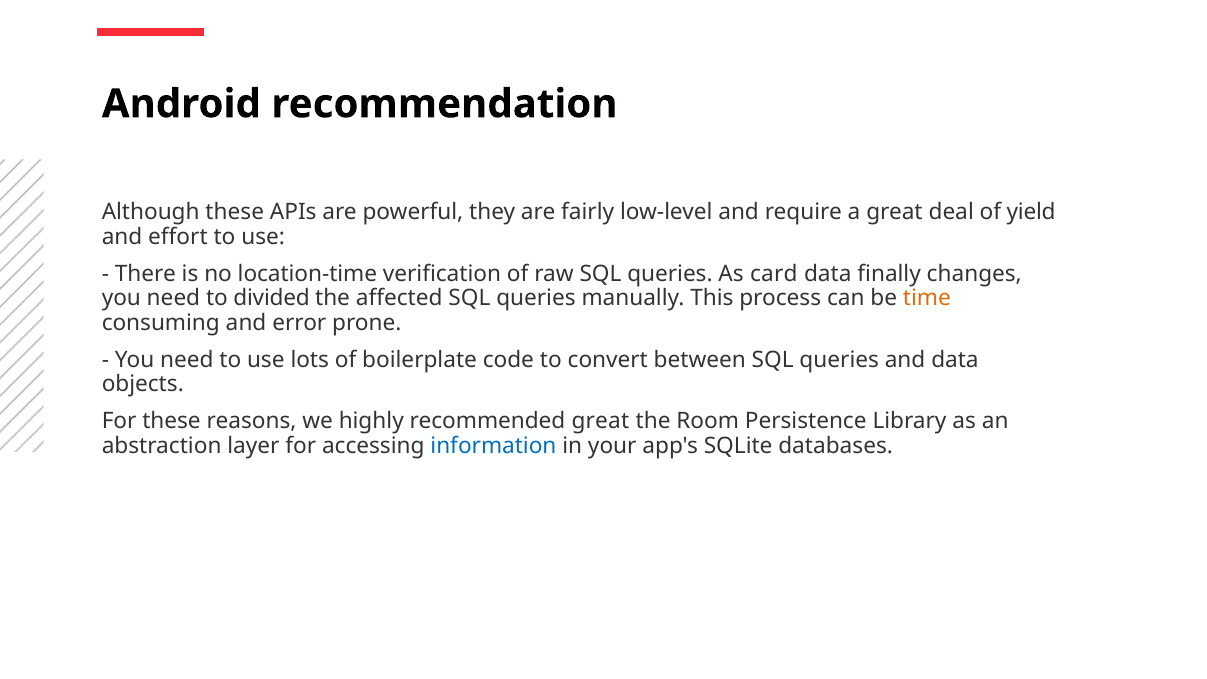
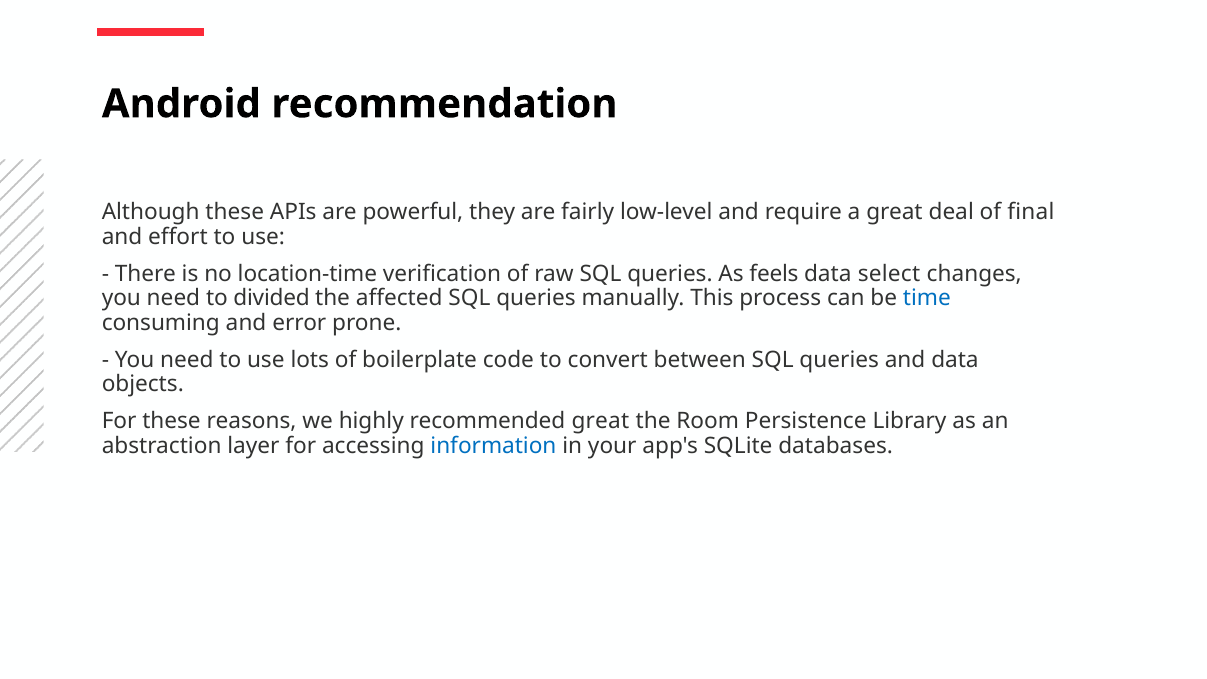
yield: yield -> final
card: card -> feels
finally: finally -> select
time colour: orange -> blue
